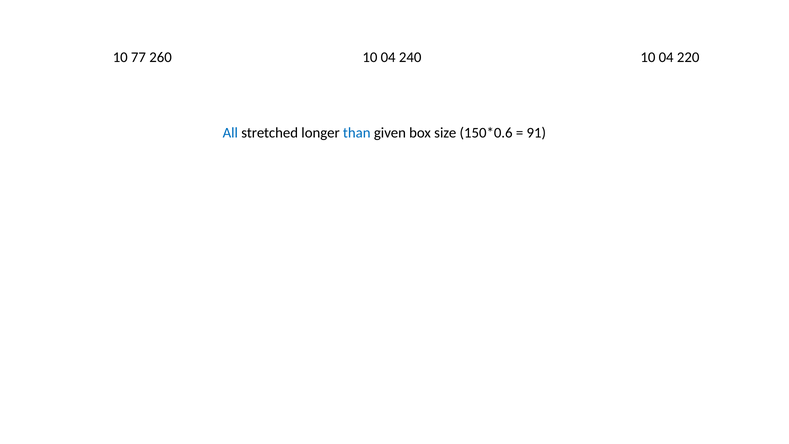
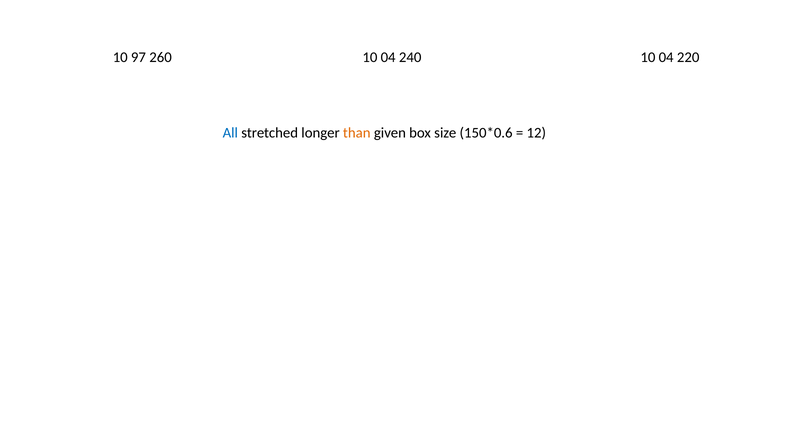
77: 77 -> 97
than colour: blue -> orange
91: 91 -> 12
